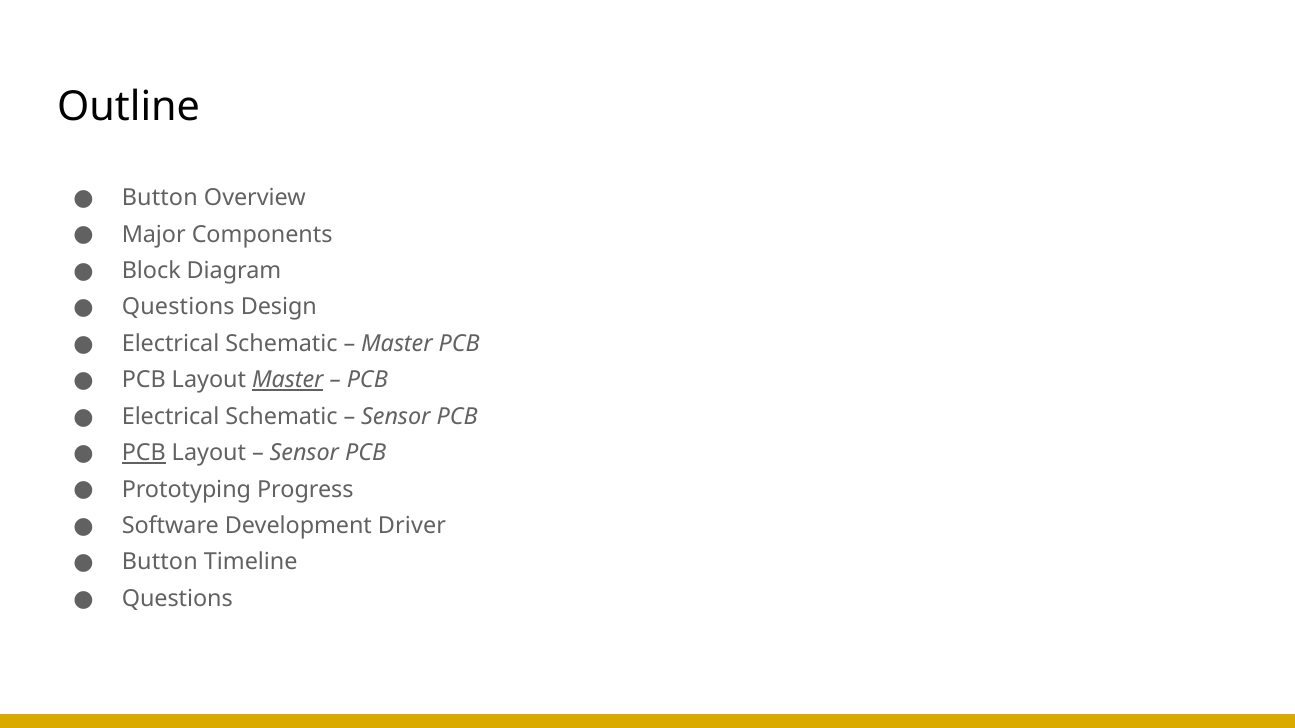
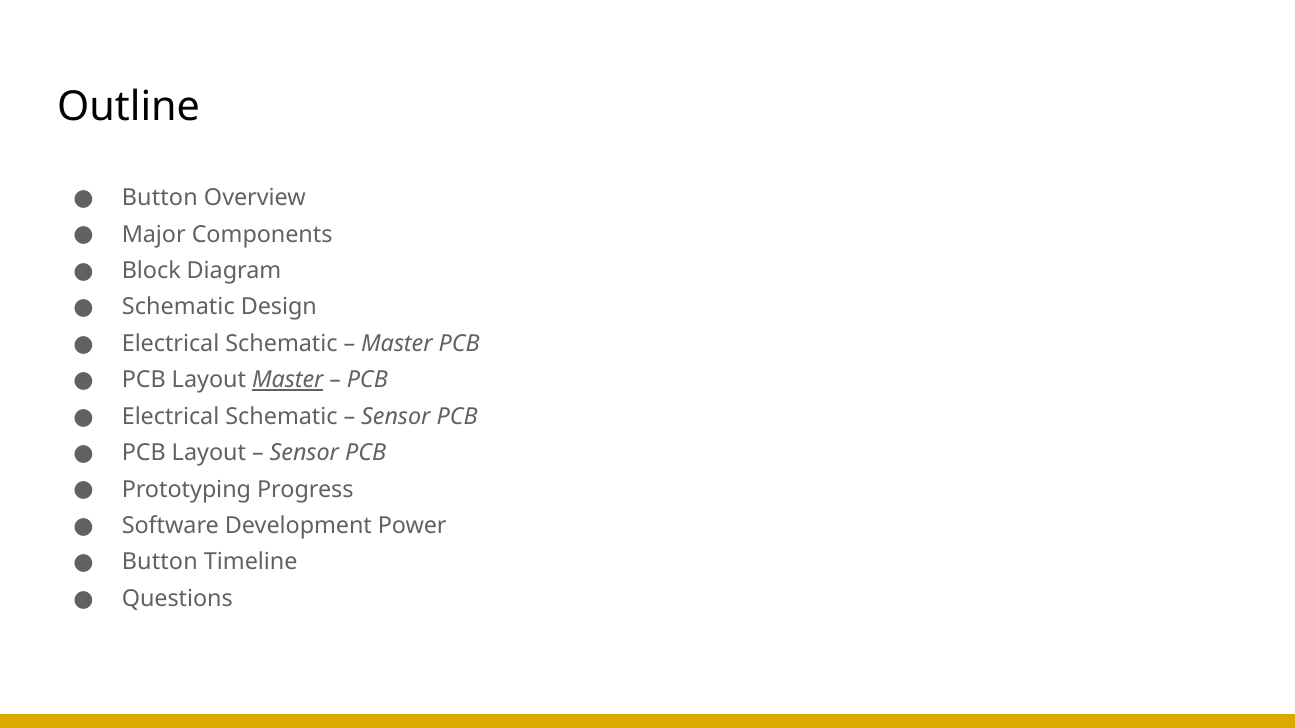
Questions at (178, 307): Questions -> Schematic
PCB at (144, 453) underline: present -> none
Driver: Driver -> Power
